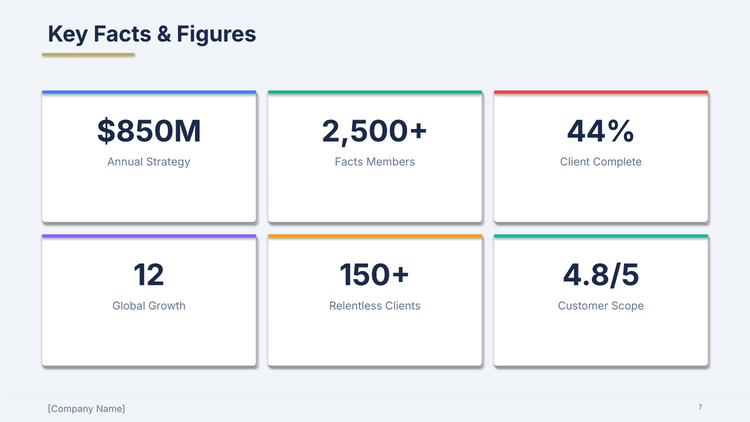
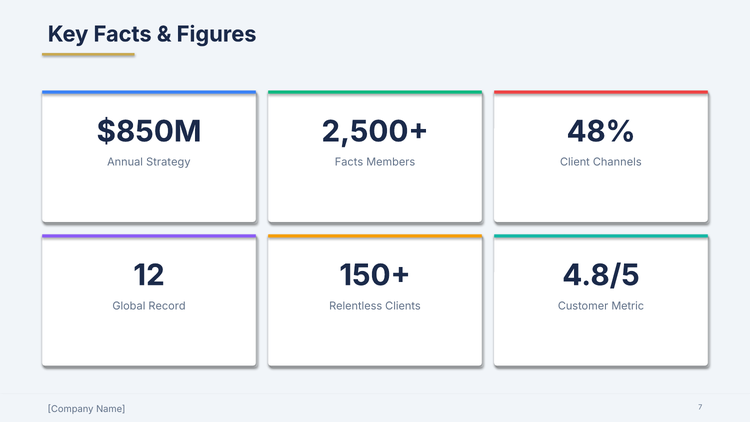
44%: 44% -> 48%
Complete: Complete -> Channels
Growth: Growth -> Record
Scope: Scope -> Metric
